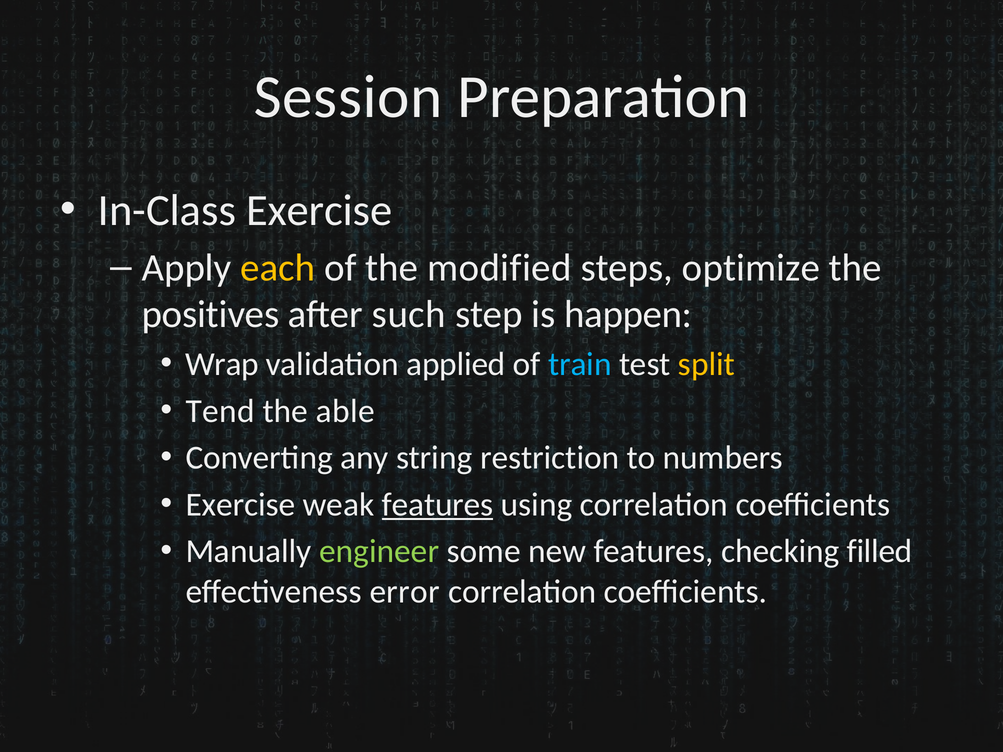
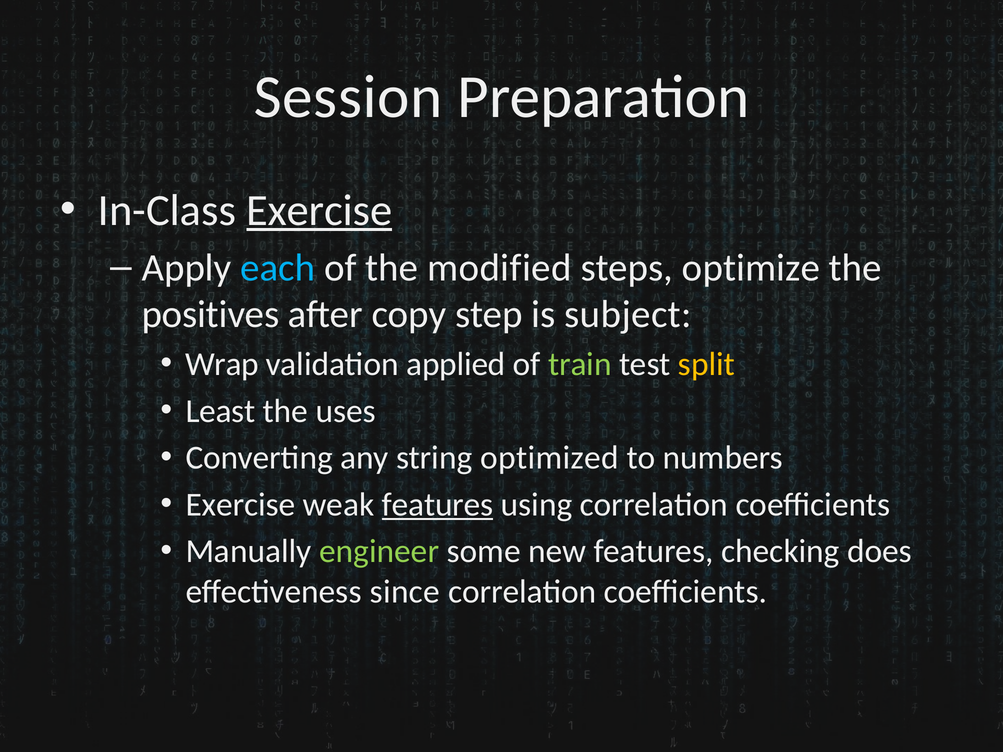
Exercise at (319, 210) underline: none -> present
each colour: yellow -> light blue
such: such -> copy
happen: happen -> subject
train colour: light blue -> light green
Tend: Tend -> Least
able: able -> uses
restriction: restriction -> optimized
filled: filled -> does
error: error -> since
